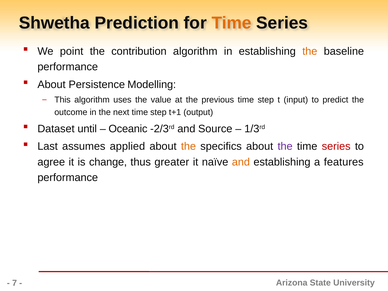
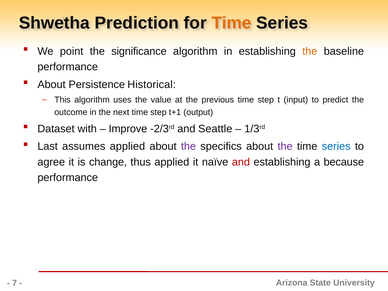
contribution: contribution -> significance
Modelling: Modelling -> Historical
until: until -> with
Oceanic: Oceanic -> Improve
Source: Source -> Seattle
the at (188, 146) colour: orange -> purple
series at (336, 146) colour: red -> blue
thus greater: greater -> applied
and at (241, 162) colour: orange -> red
features: features -> because
